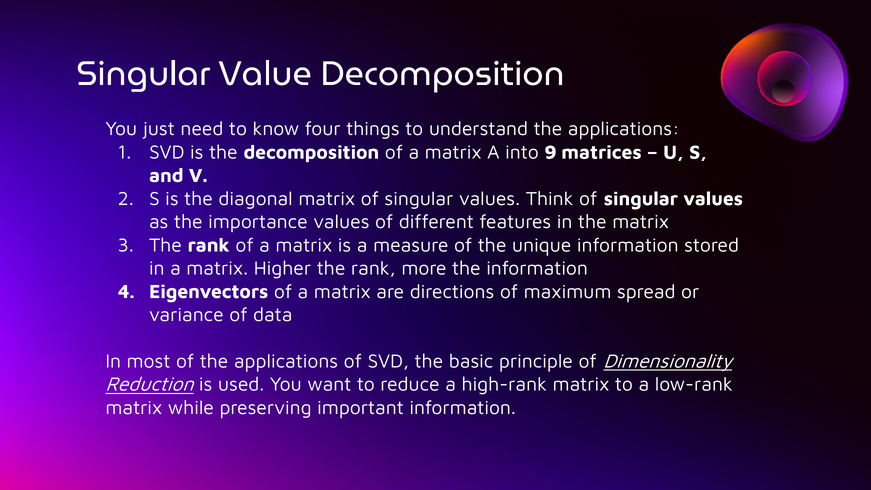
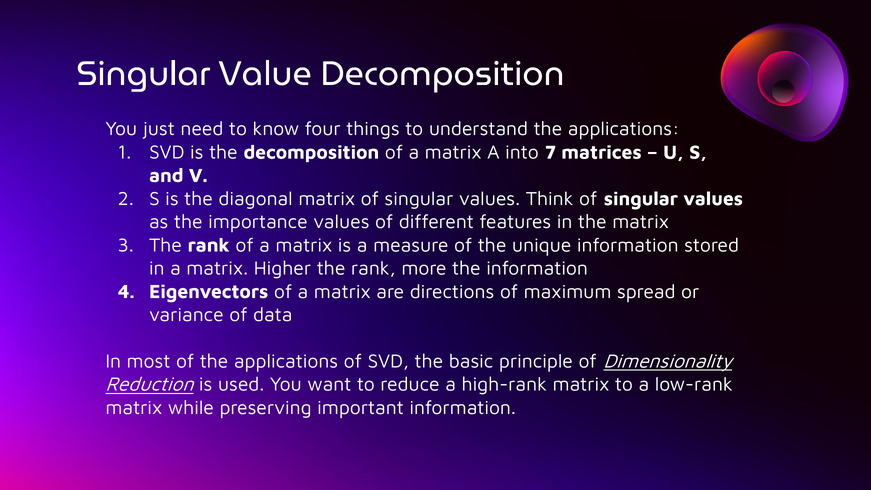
9: 9 -> 7
